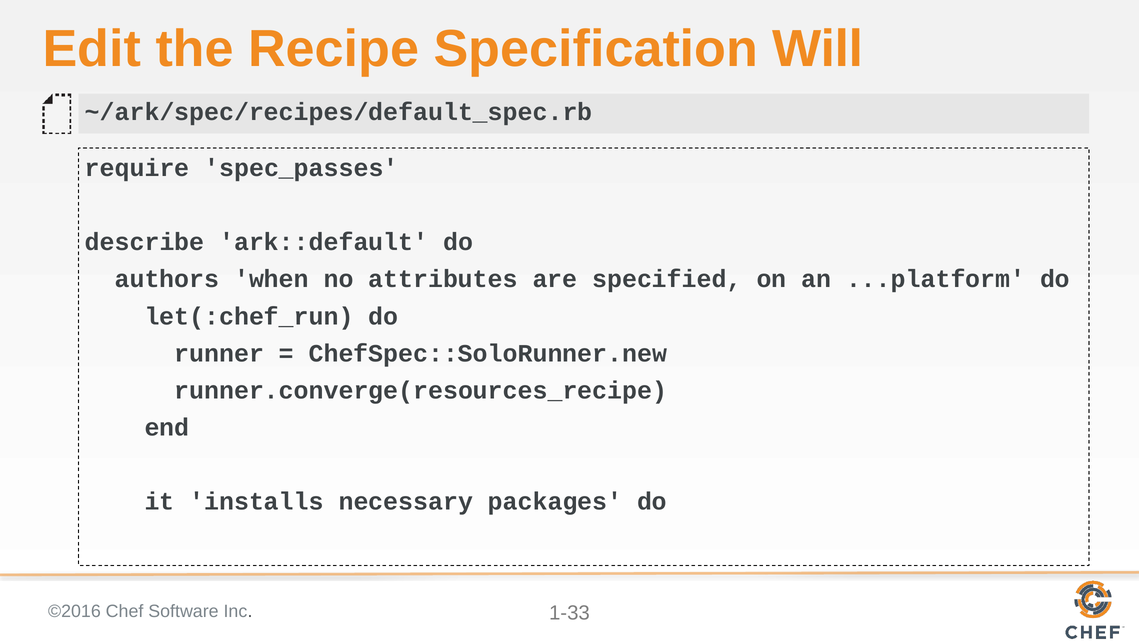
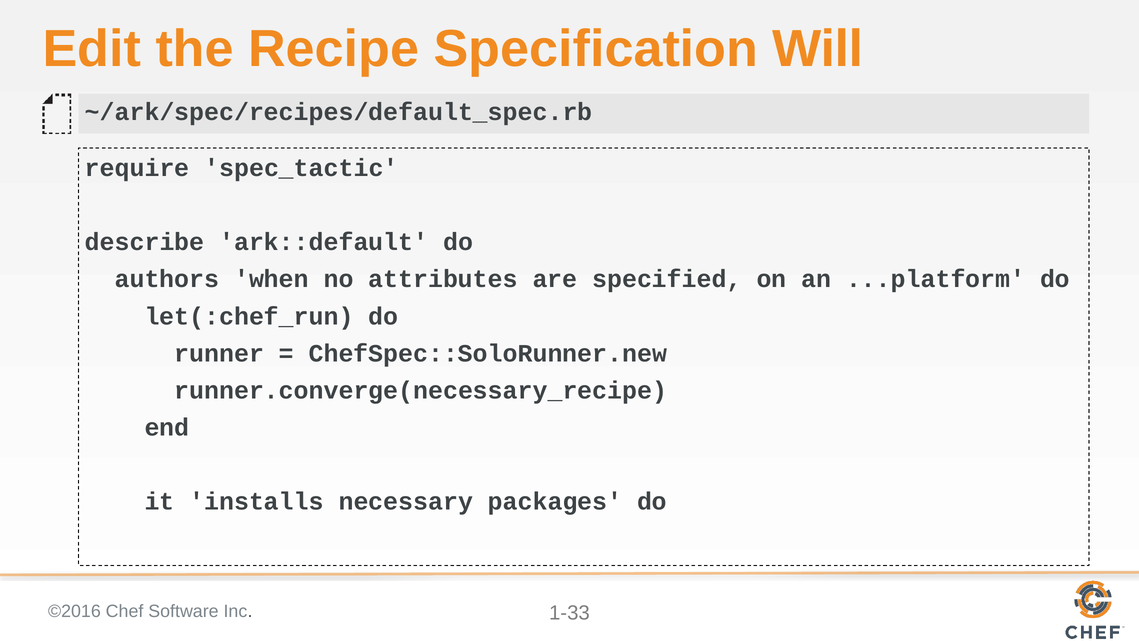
spec_passes: spec_passes -> spec_tactic
runner.converge(resources_recipe: runner.converge(resources_recipe -> runner.converge(necessary_recipe
